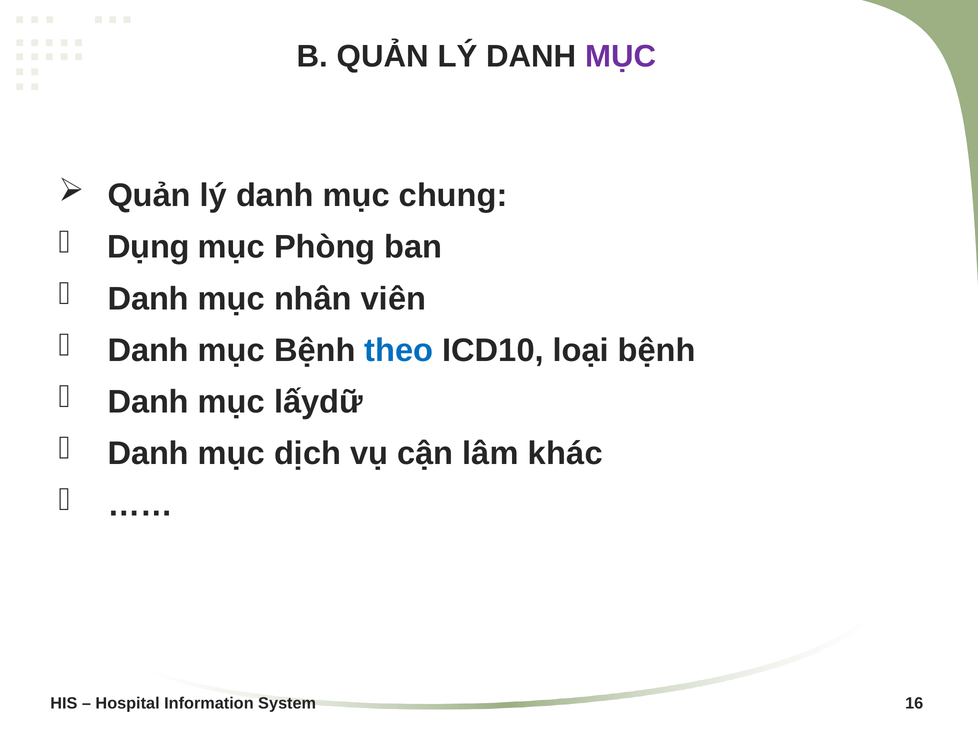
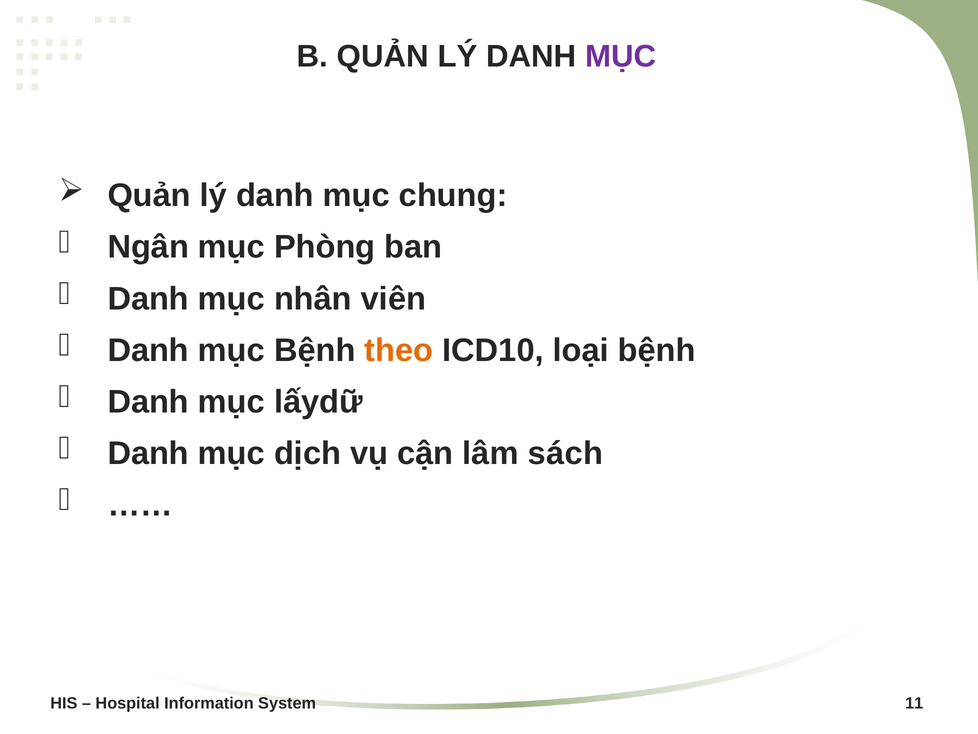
Dụng: Dụng -> Ngân
theo colour: blue -> orange
khác: khác -> sách
16: 16 -> 11
